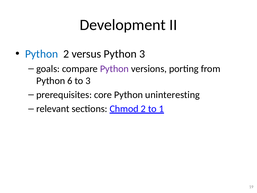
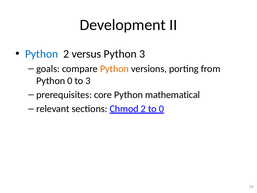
Python at (114, 69) colour: purple -> orange
Python 6: 6 -> 0
uninteresting: uninteresting -> mathematical
to 1: 1 -> 0
